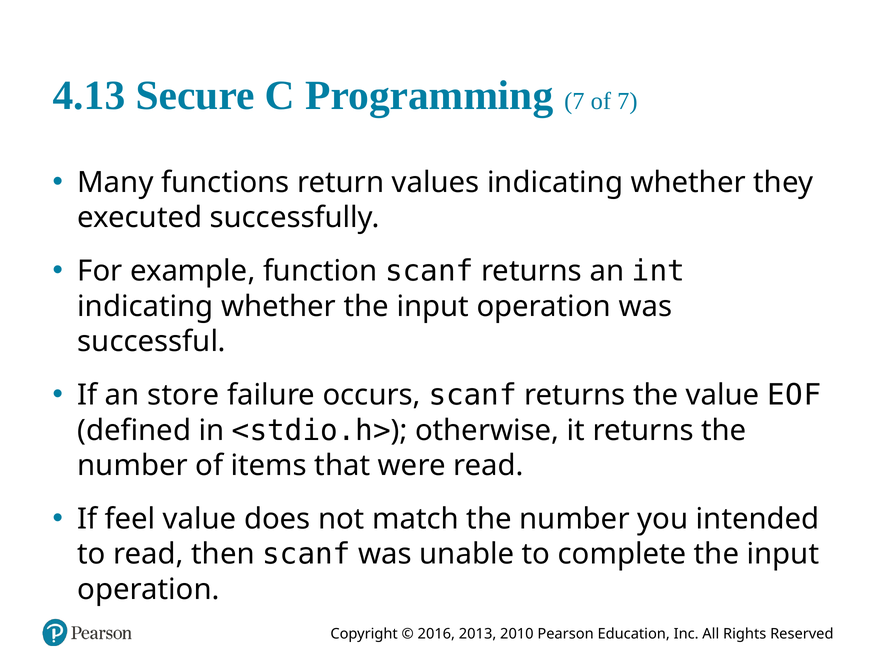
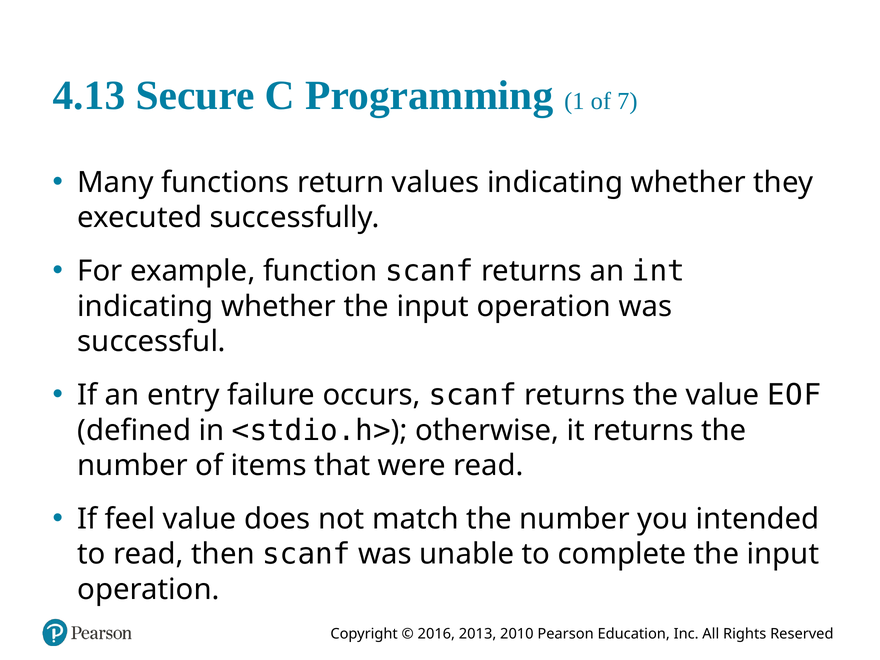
Programming 7: 7 -> 1
store: store -> entry
